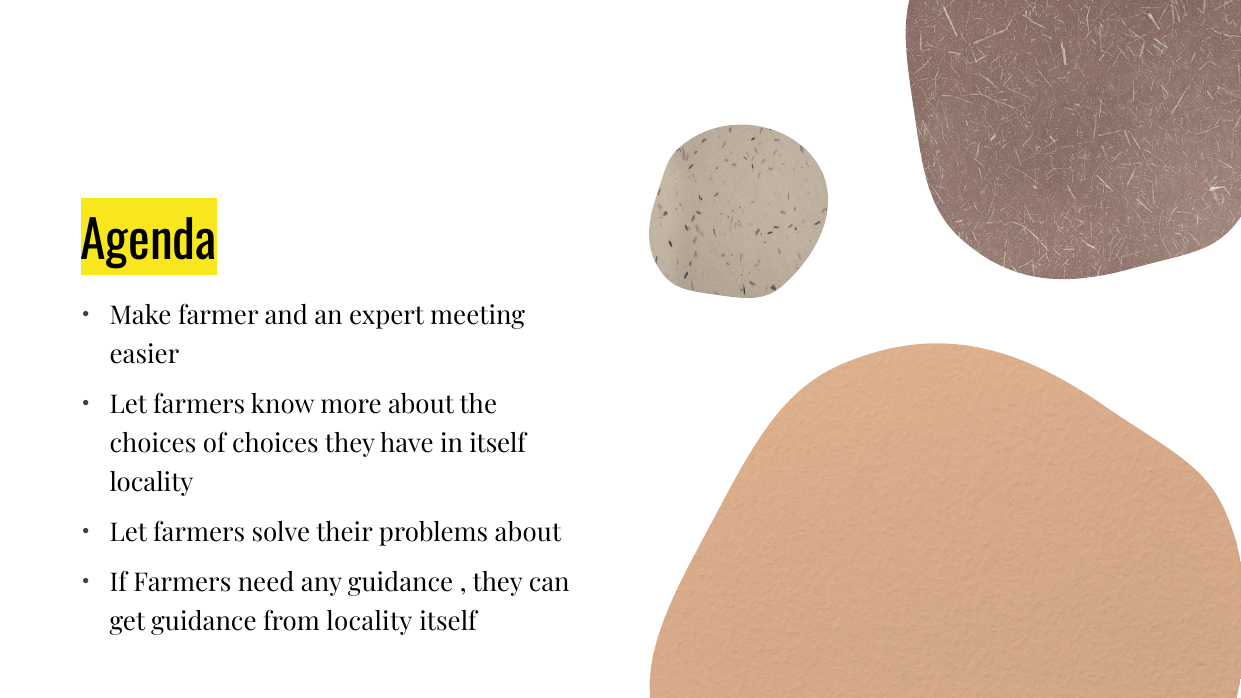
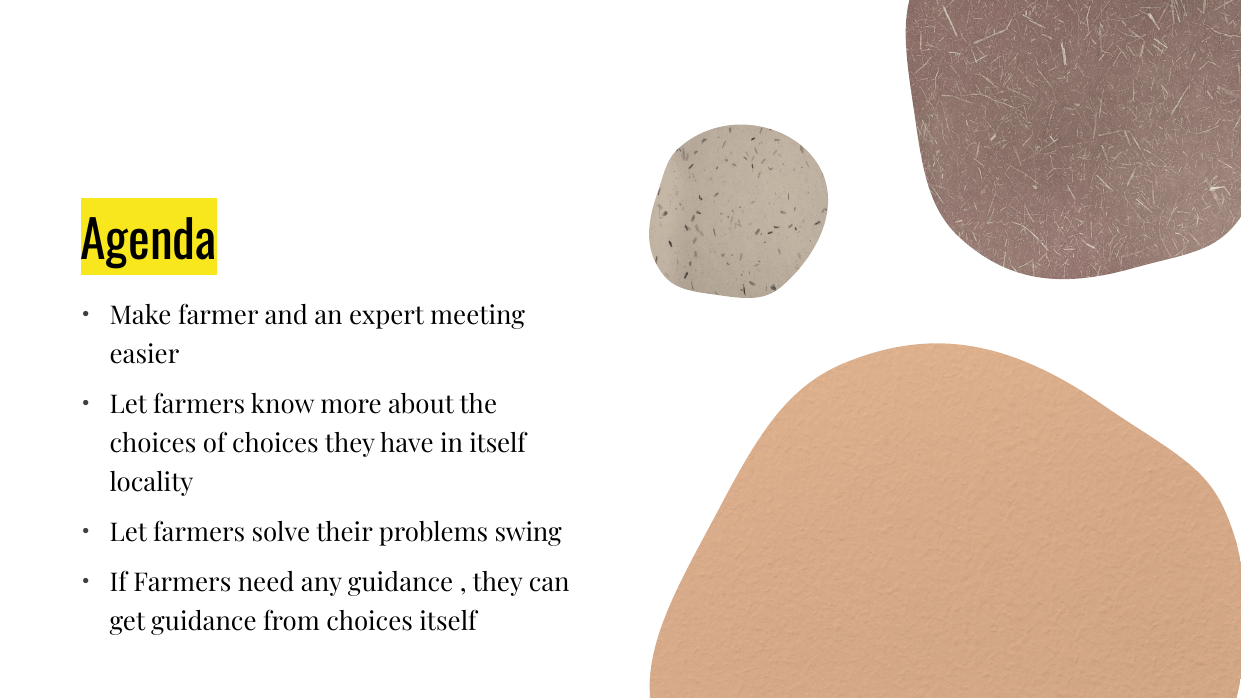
problems about: about -> swing
from locality: locality -> choices
